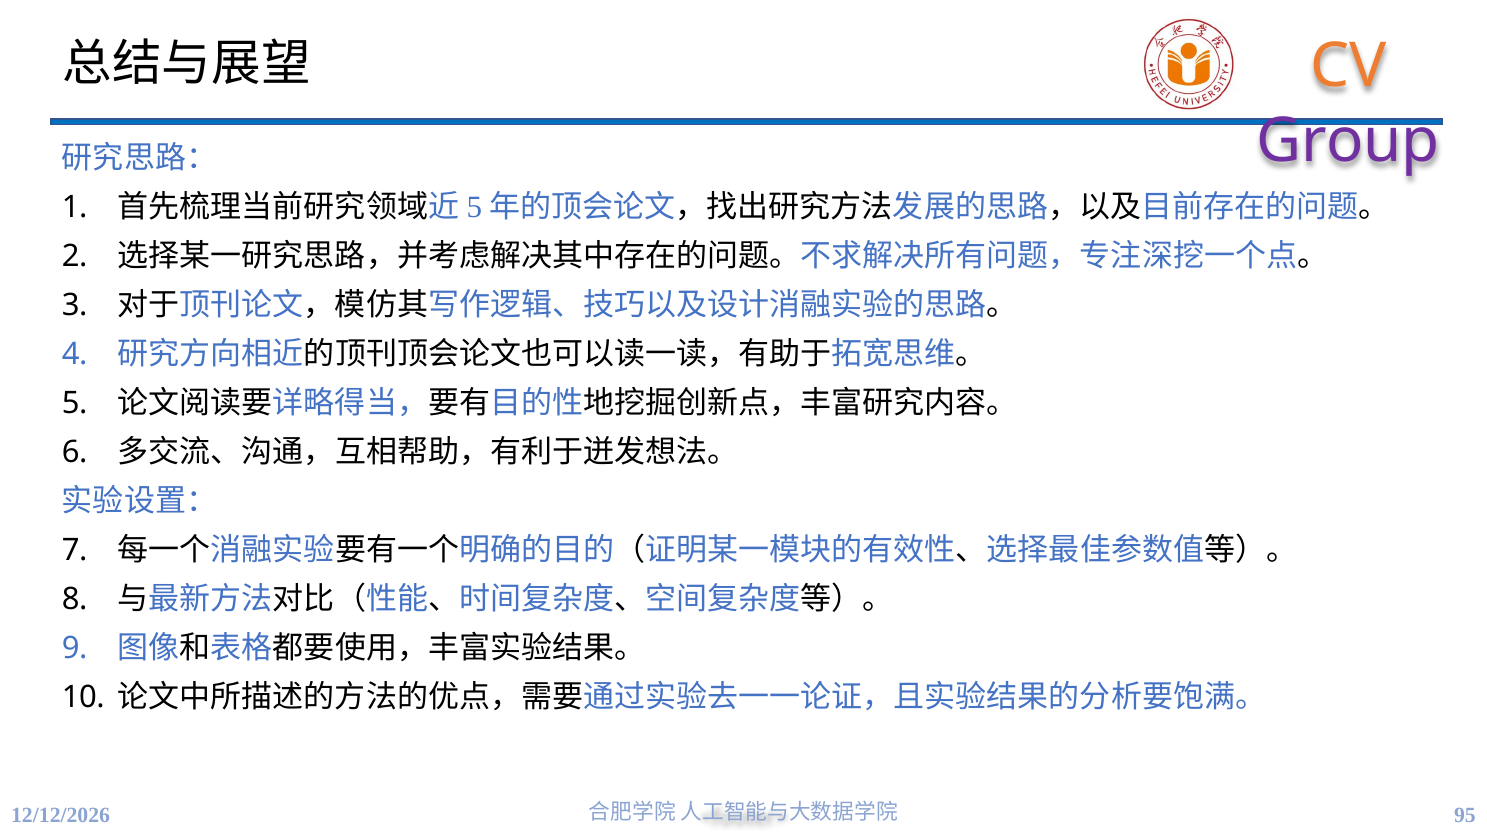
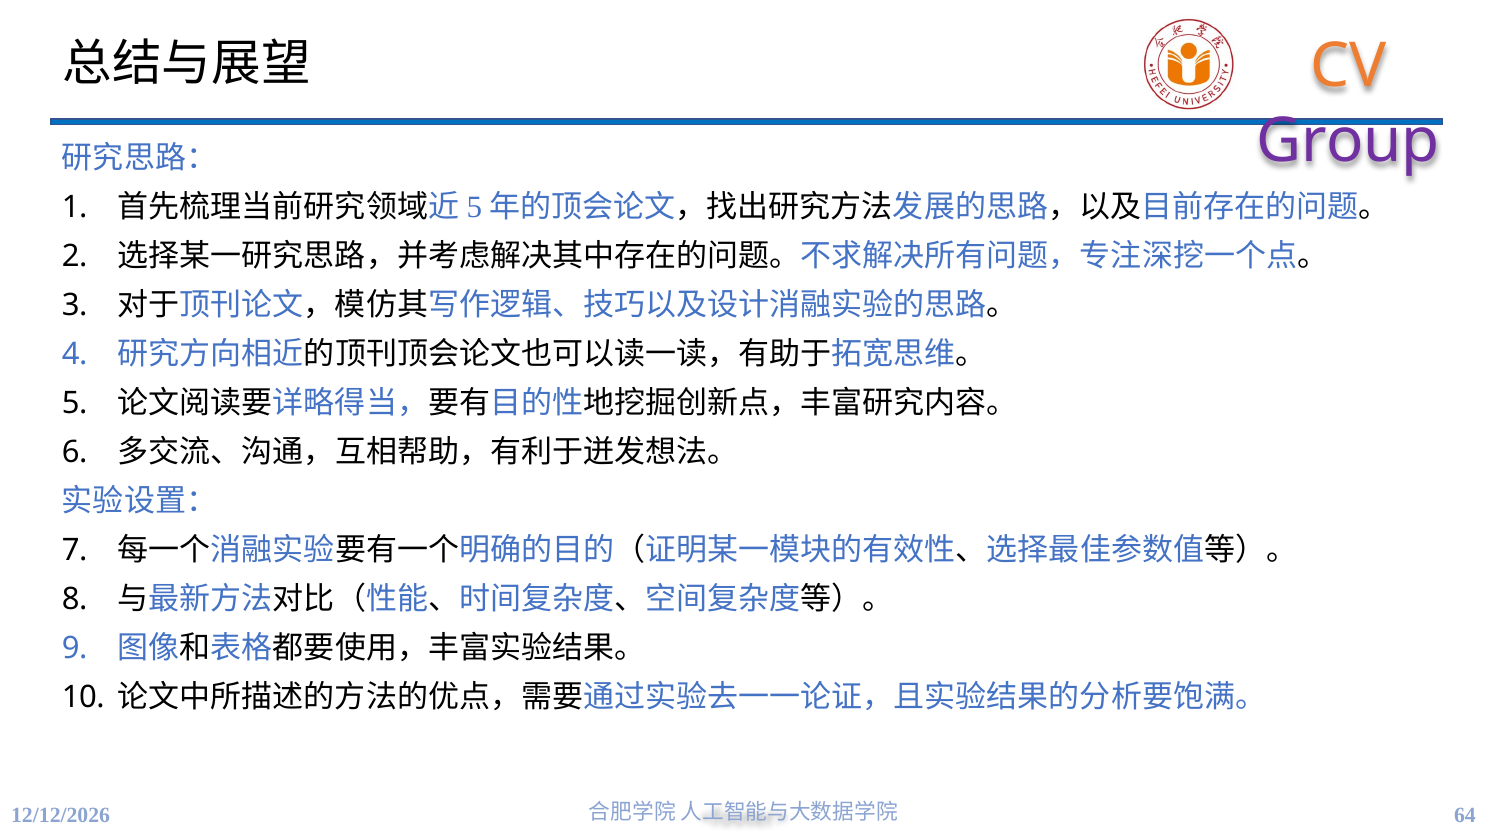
95: 95 -> 64
